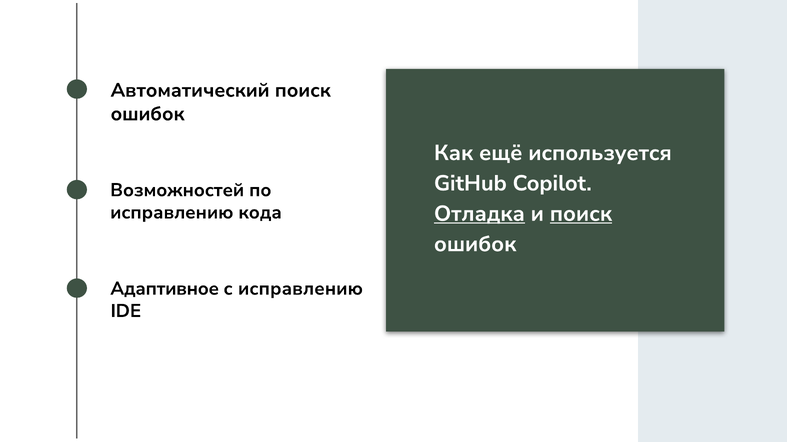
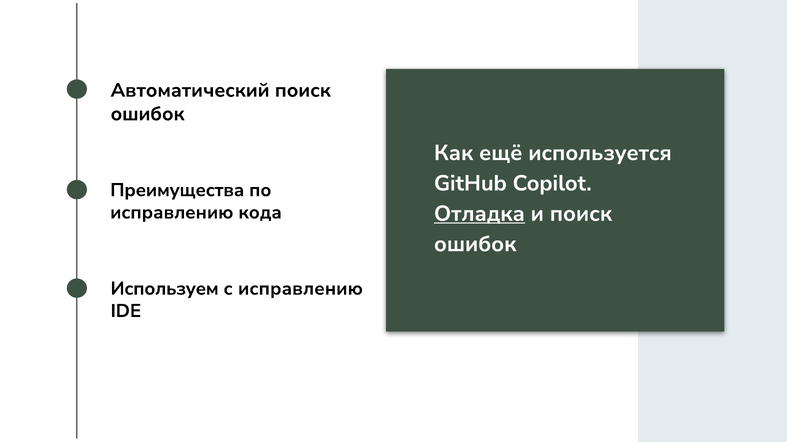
Возможностей: Возможностей -> Преимущества
поиск at (581, 214) underline: present -> none
Адаптивное: Адаптивное -> Используем
